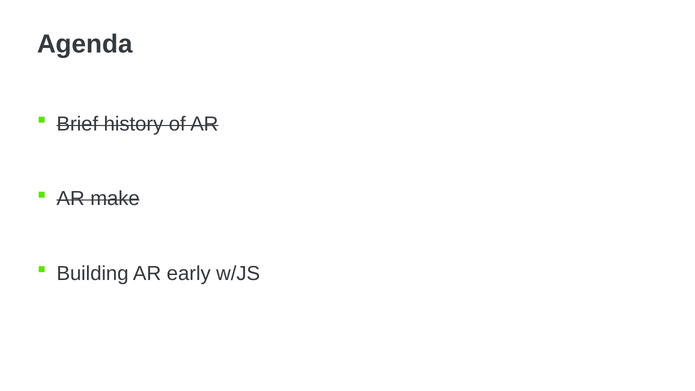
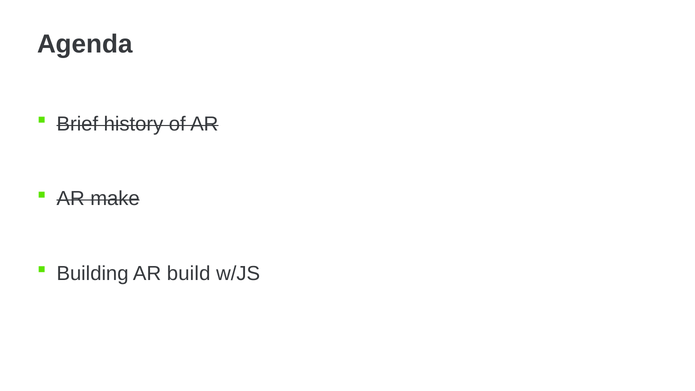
early: early -> build
